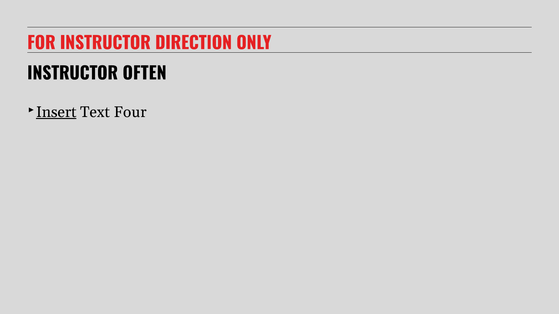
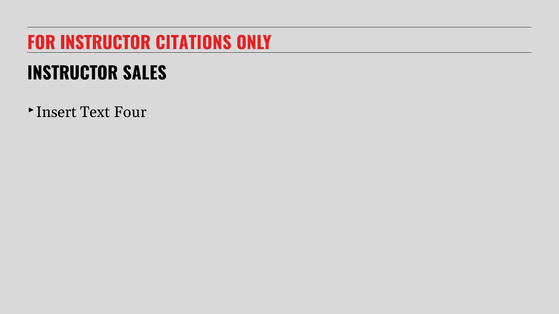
DIRECTION: DIRECTION -> CITATIONS
OFTEN: OFTEN -> SALES
Insert underline: present -> none
